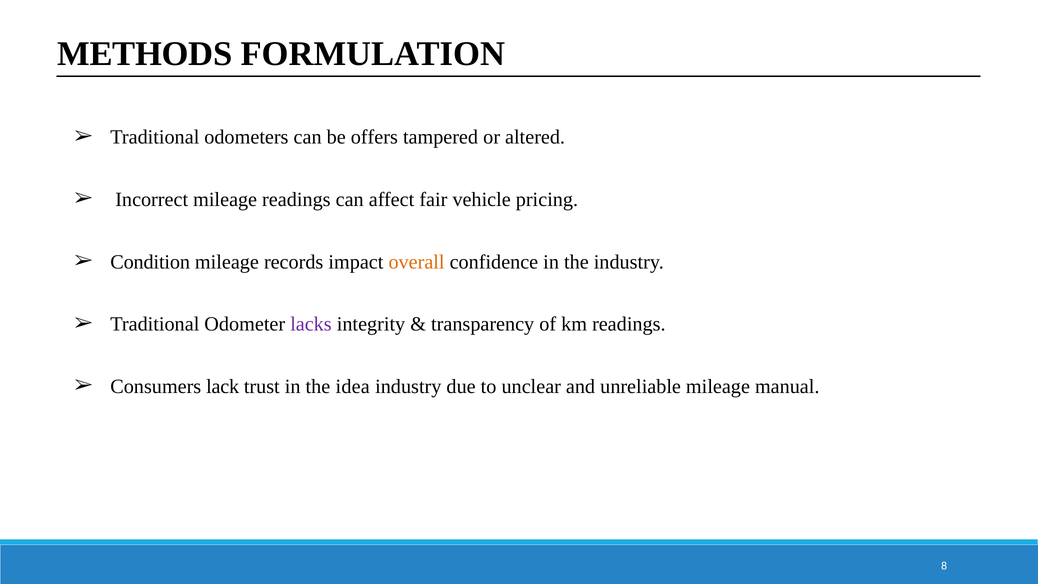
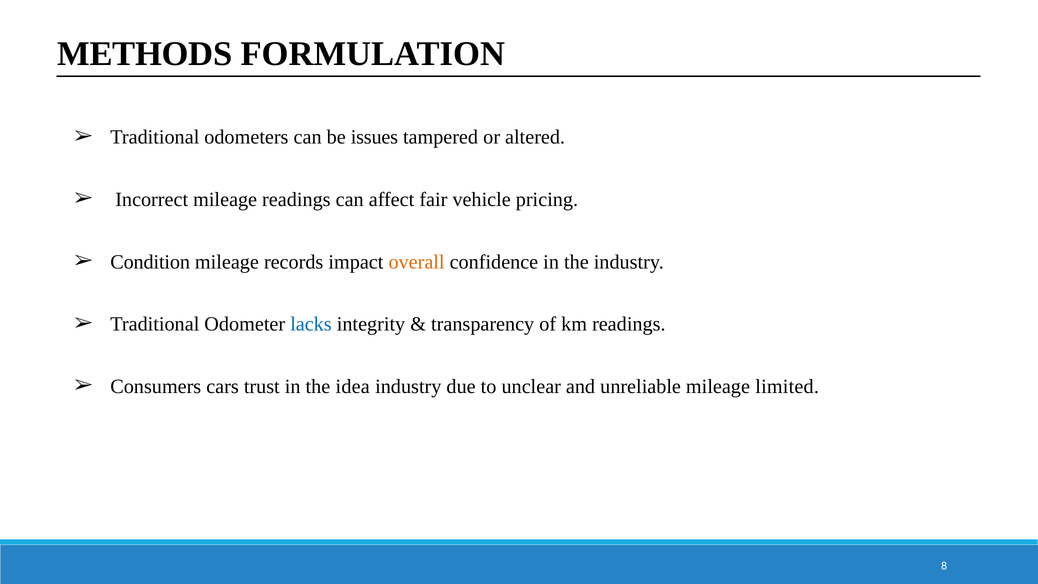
offers: offers -> issues
lacks colour: purple -> blue
lack: lack -> cars
manual: manual -> limited
